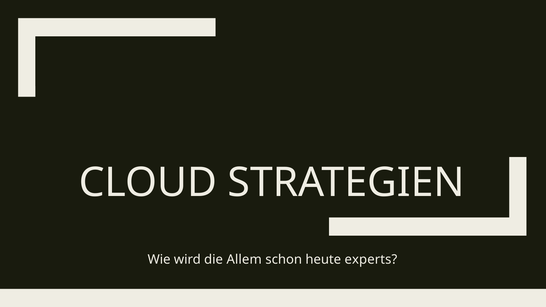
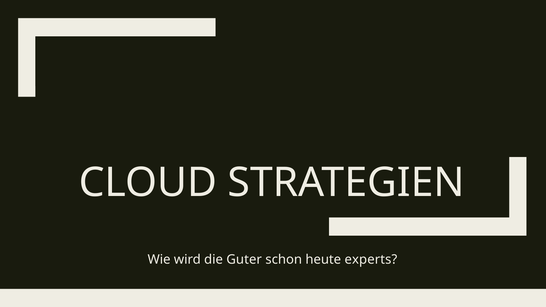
Allem: Allem -> Guter
